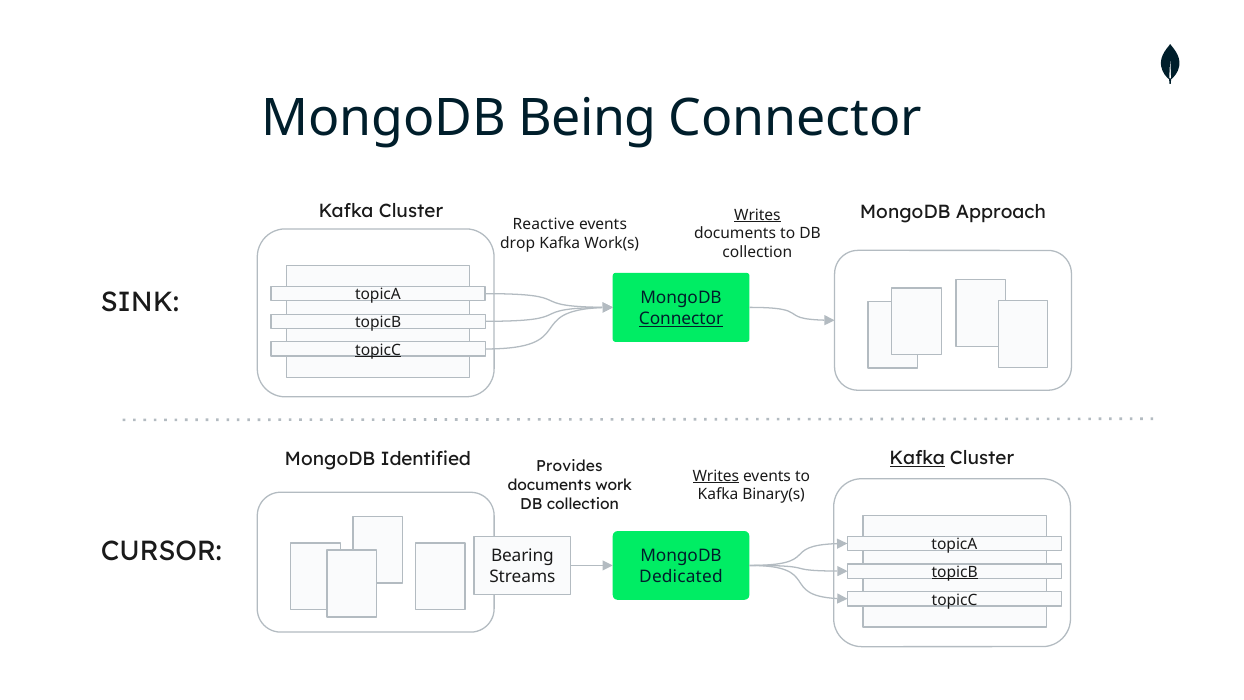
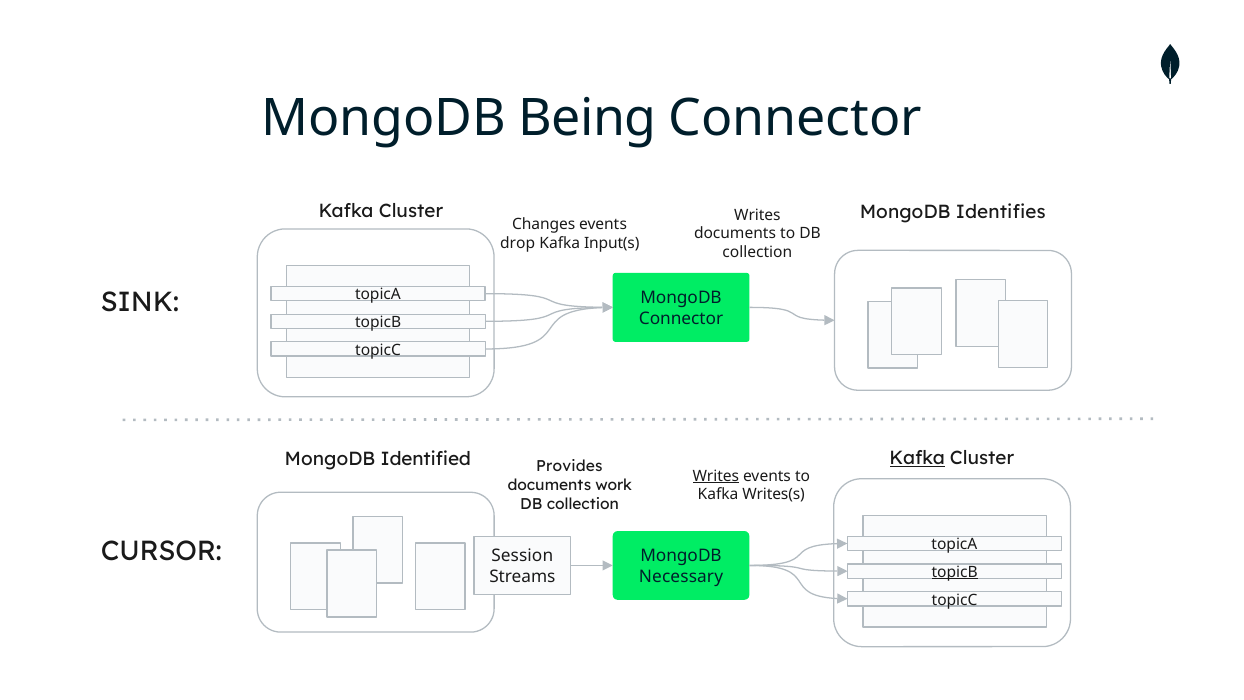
Writes at (757, 215) underline: present -> none
Approach: Approach -> Identifies
Reactive: Reactive -> Changes
Work(s: Work(s -> Input(s
Connector at (681, 319) underline: present -> none
topicC at (378, 350) underline: present -> none
Binary(s: Binary(s -> Writes(s
Bearing: Bearing -> Session
Dedicated: Dedicated -> Necessary
